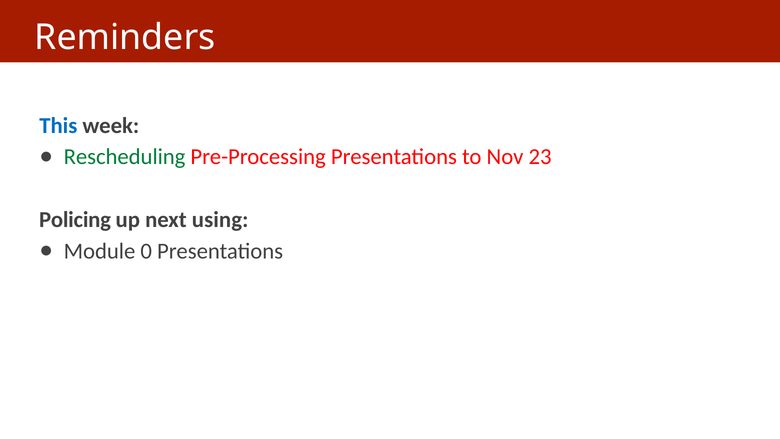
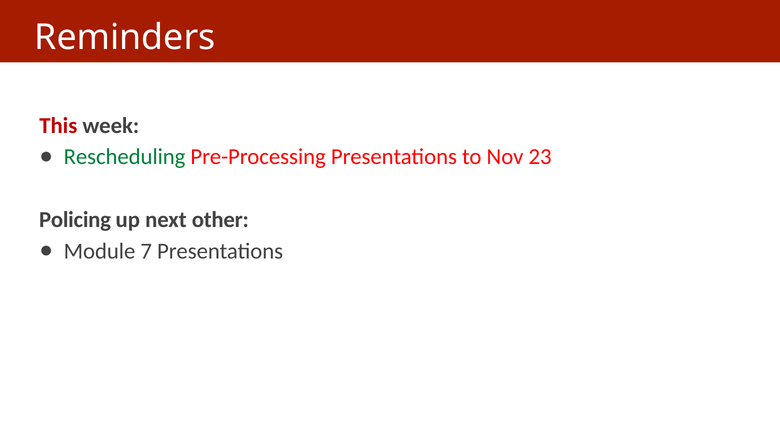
This colour: blue -> red
using: using -> other
0: 0 -> 7
